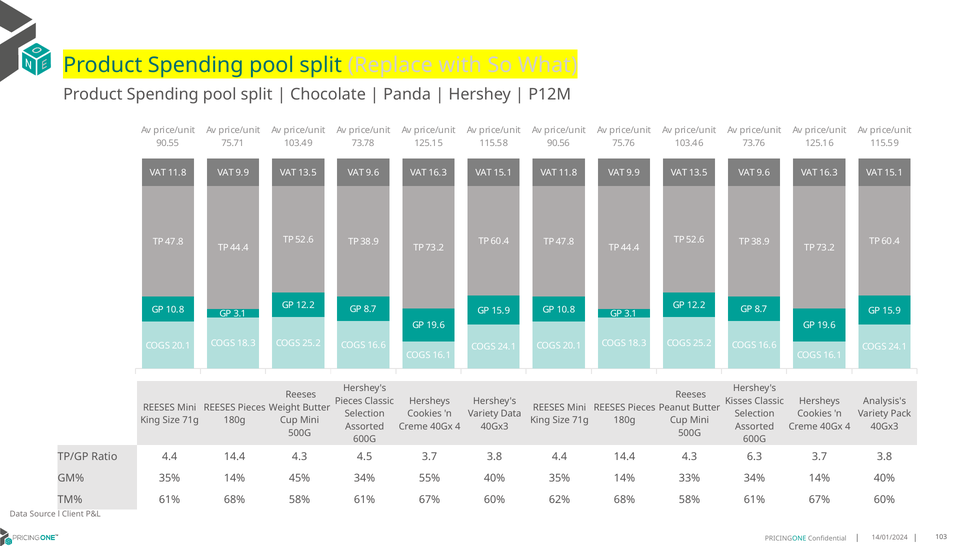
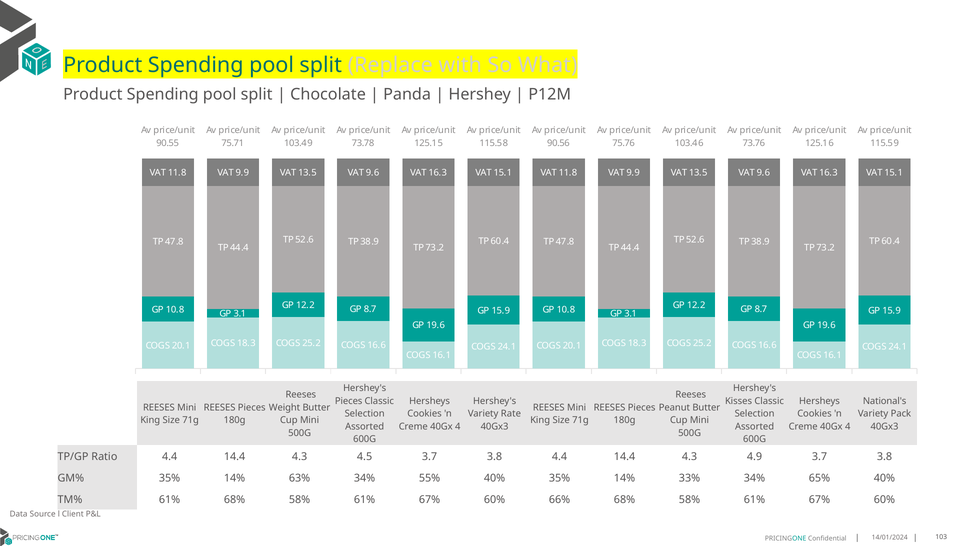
Analysis's: Analysis's -> National's
Variety Data: Data -> Rate
6.3: 6.3 -> 4.9
45%: 45% -> 63%
34% 14%: 14% -> 65%
62%: 62% -> 66%
